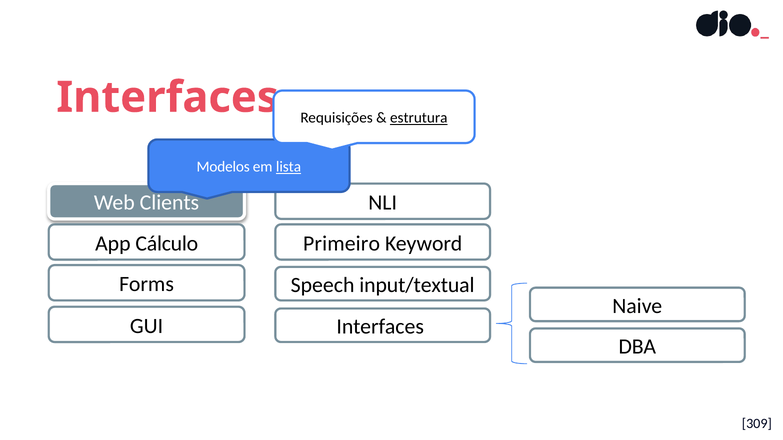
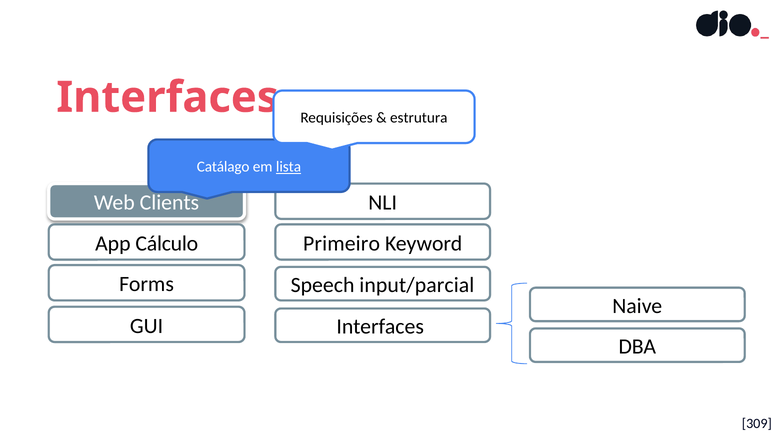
estrutura underline: present -> none
Modelos: Modelos -> Catálago
input/textual: input/textual -> input/parcial
